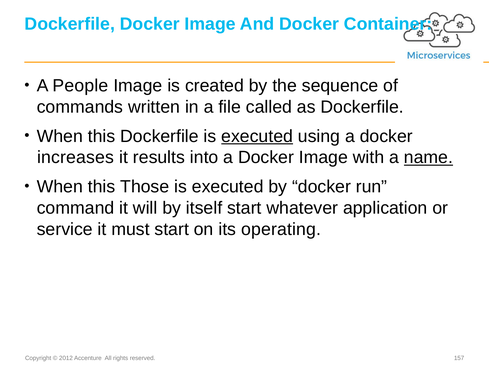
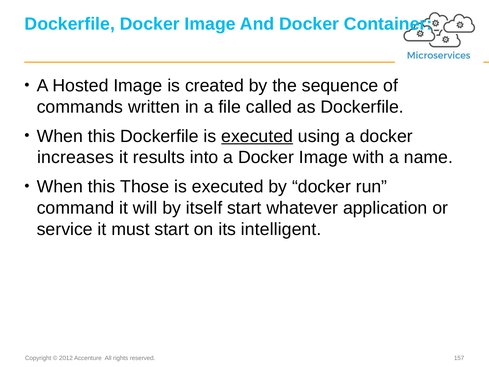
People: People -> Hosted
name underline: present -> none
operating: operating -> intelligent
